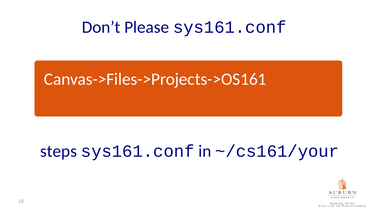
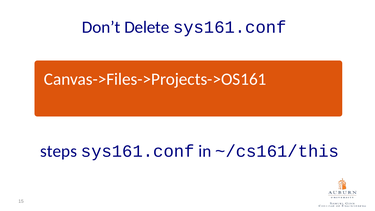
Please: Please -> Delete
~/cs161/your: ~/cs161/your -> ~/cs161/this
